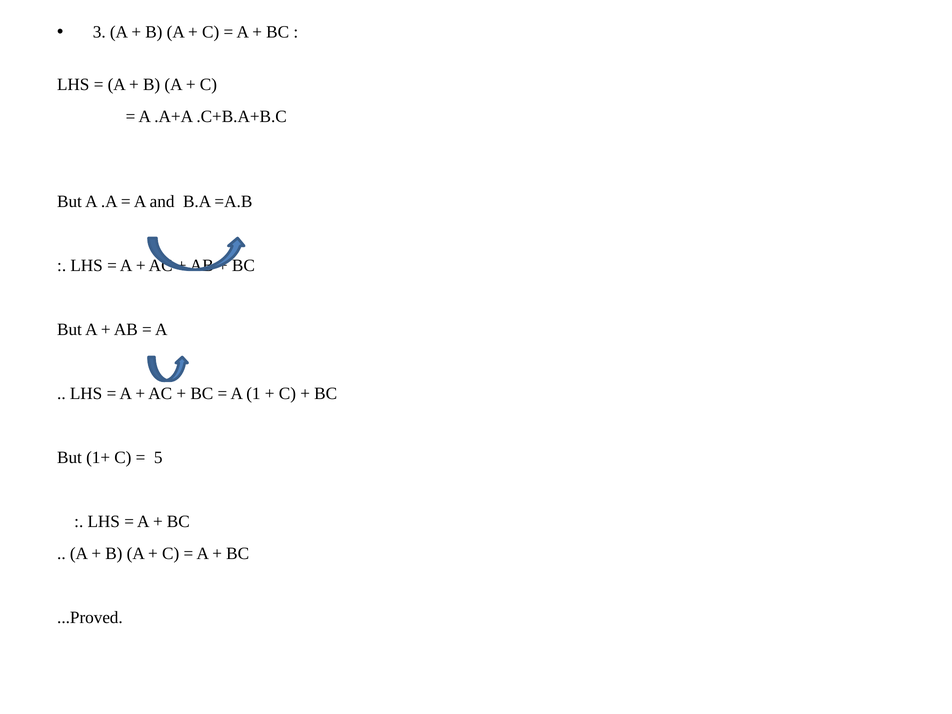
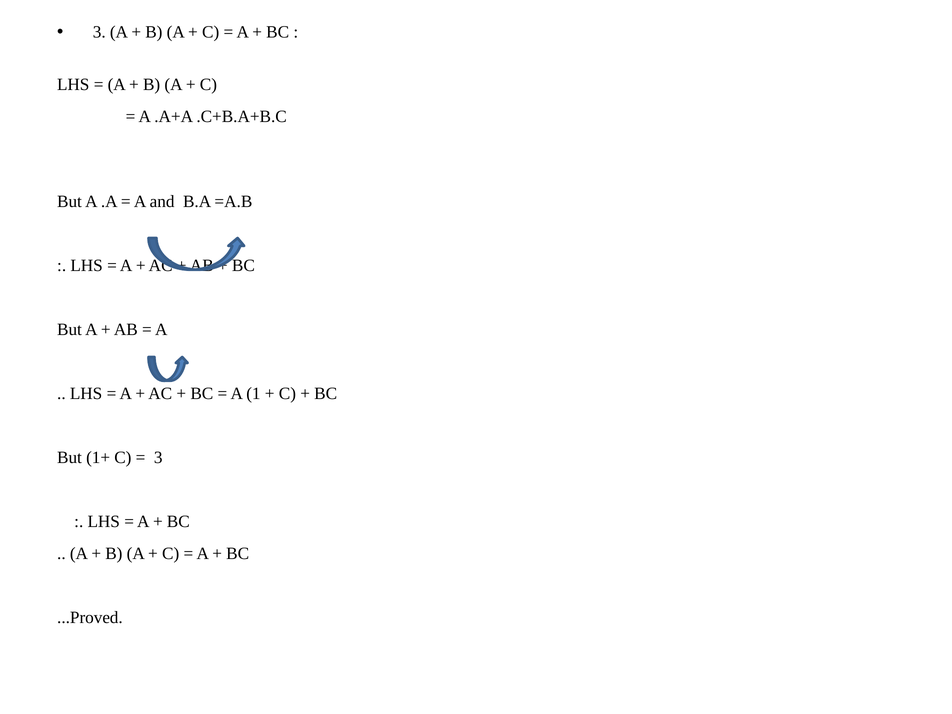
5 at (158, 458): 5 -> 3
